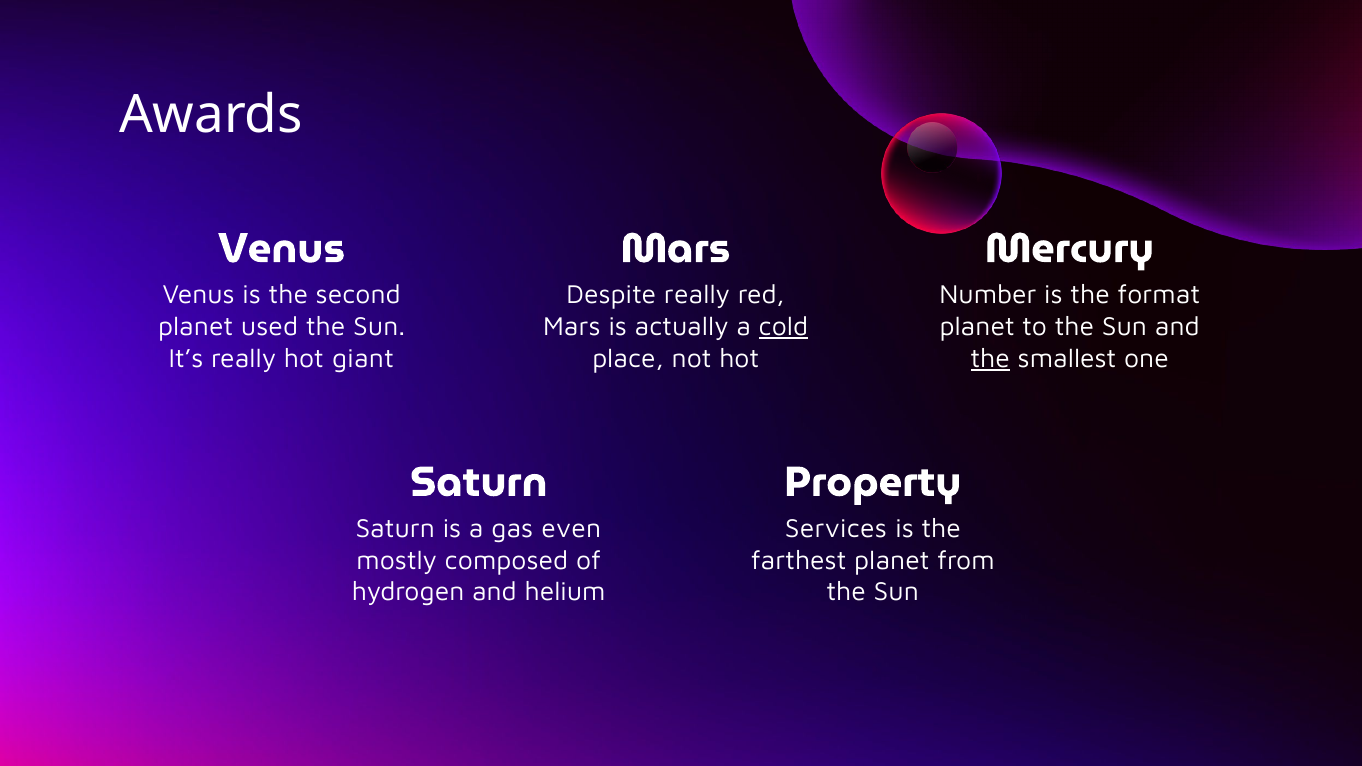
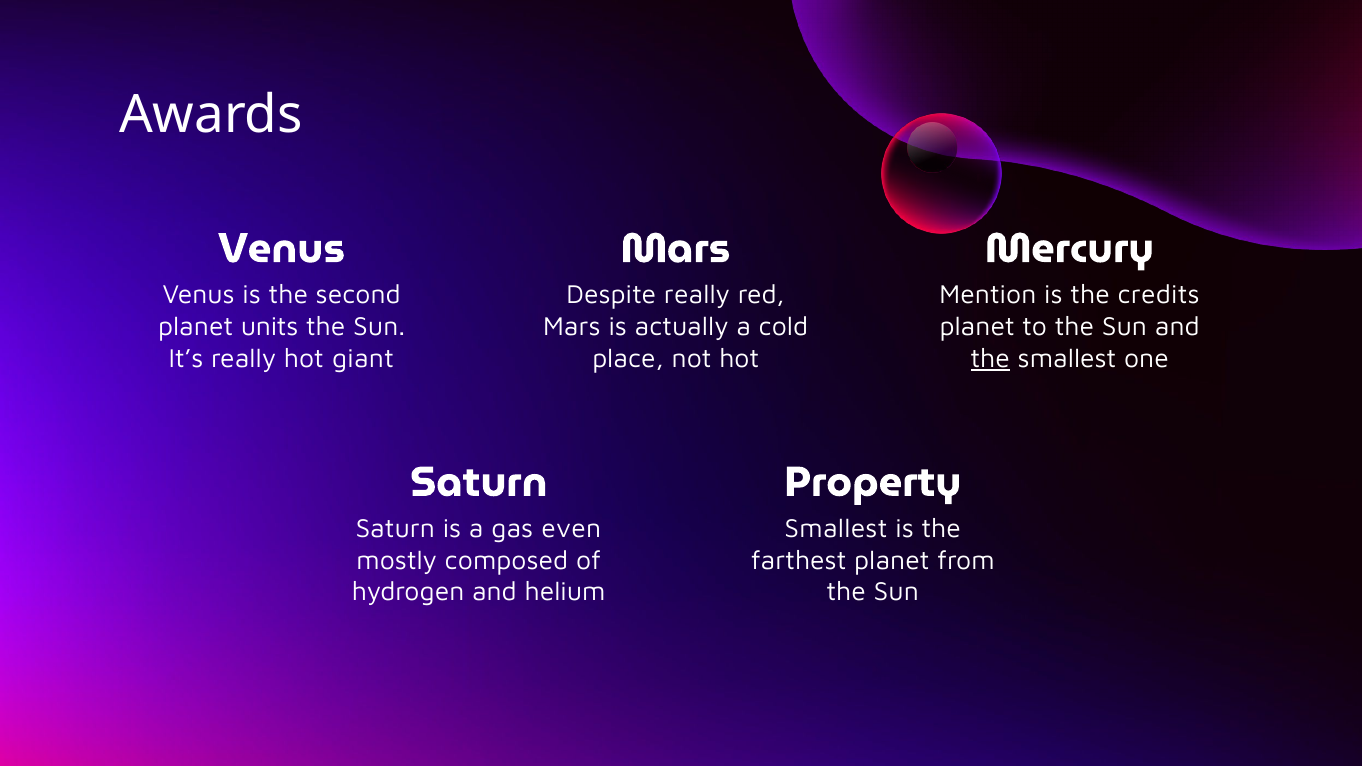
Number: Number -> Mention
format: format -> credits
used: used -> units
cold underline: present -> none
Services at (836, 529): Services -> Smallest
